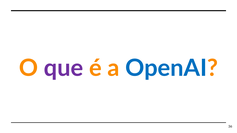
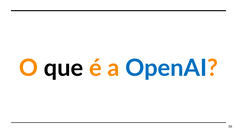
que colour: purple -> black
